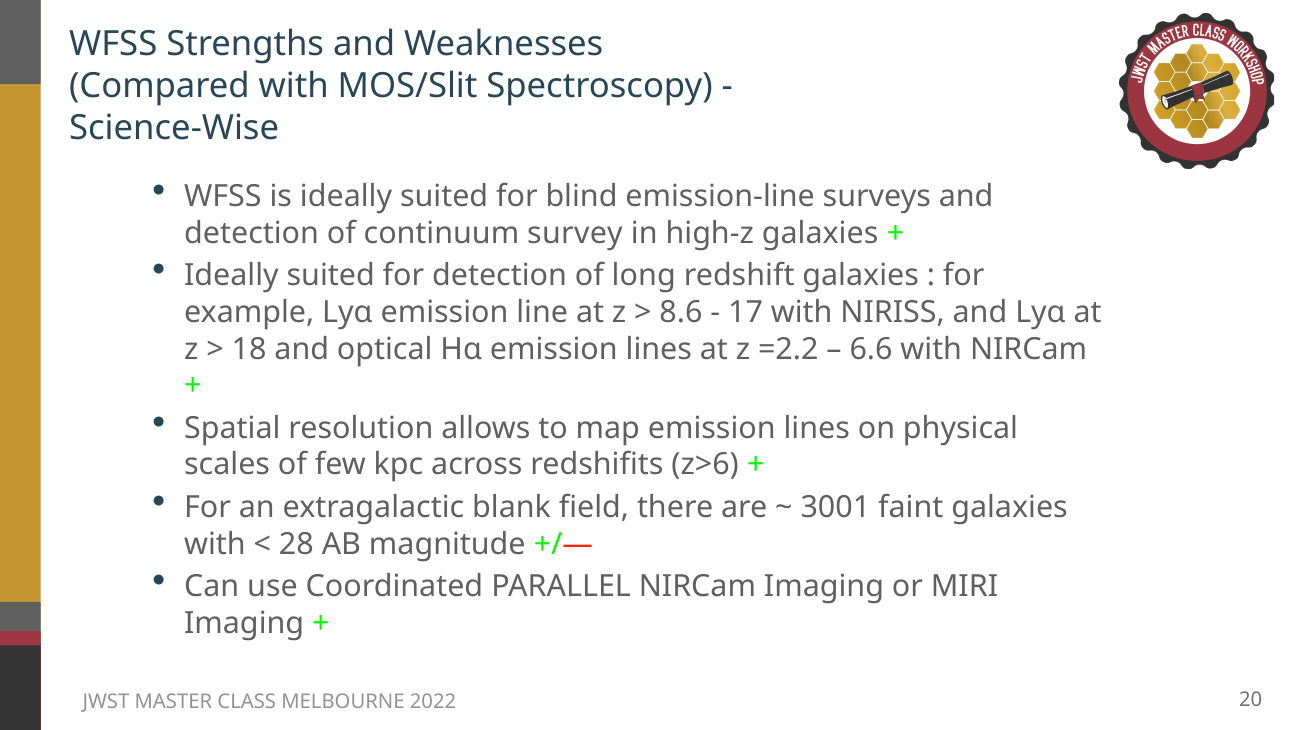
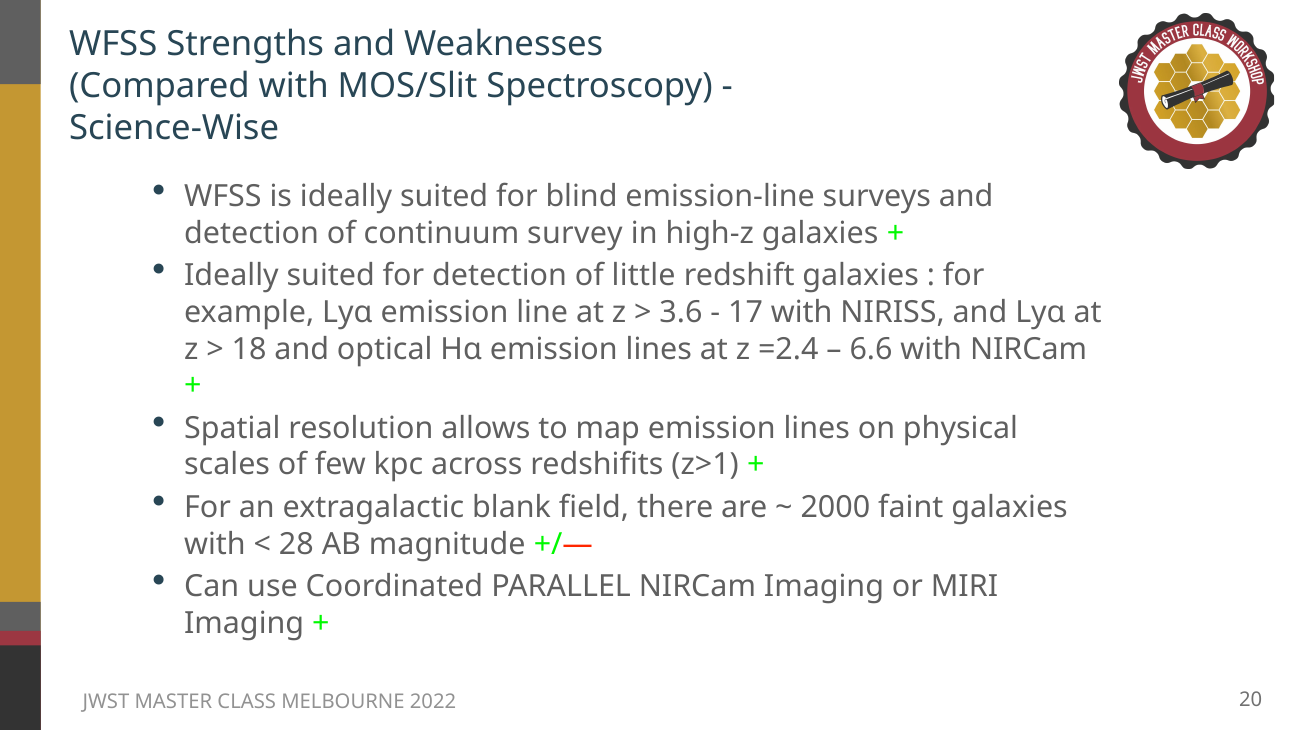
long: long -> little
8.6: 8.6 -> 3.6
=2.2: =2.2 -> =2.4
z>6: z>6 -> z>1
3001: 3001 -> 2000
